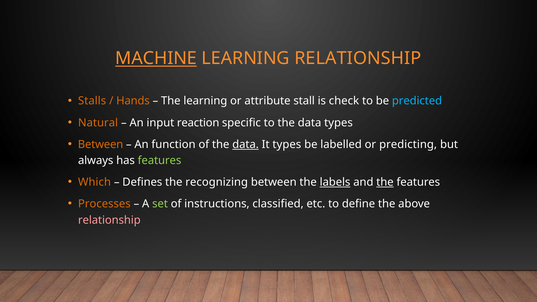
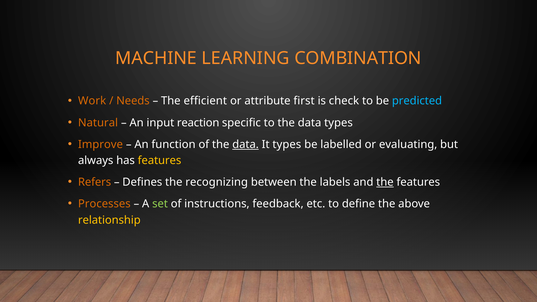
MACHINE underline: present -> none
LEARNING RELATIONSHIP: RELATIONSHIP -> COMBINATION
Stalls: Stalls -> Work
Hands: Hands -> Needs
The learning: learning -> efficient
stall: stall -> first
Between at (101, 144): Between -> Improve
predicting: predicting -> evaluating
features at (160, 160) colour: light green -> yellow
Which: Which -> Refers
labels underline: present -> none
classified: classified -> feedback
relationship at (109, 220) colour: pink -> yellow
